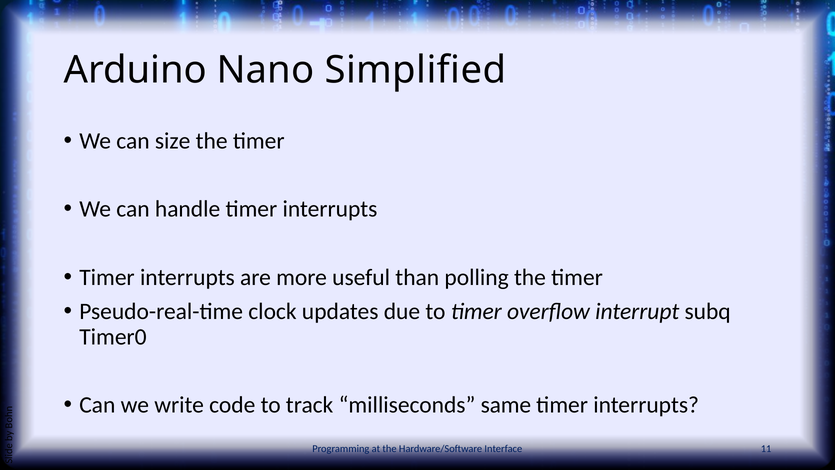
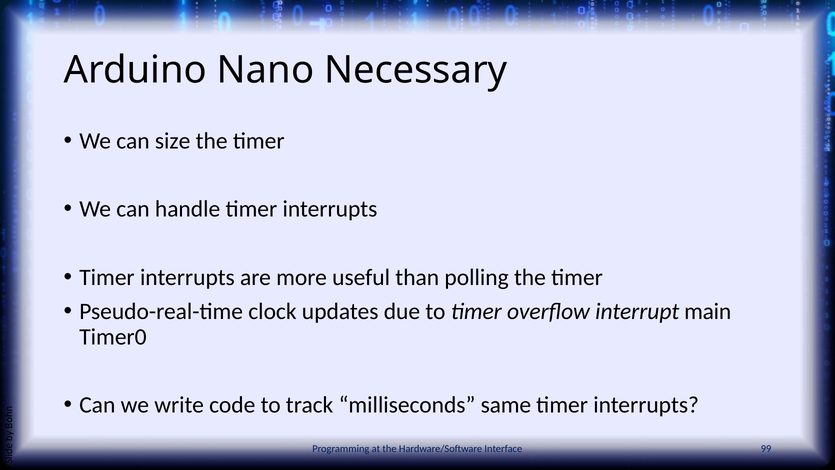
Simplified: Simplified -> Necessary
subq: subq -> main
11: 11 -> 99
